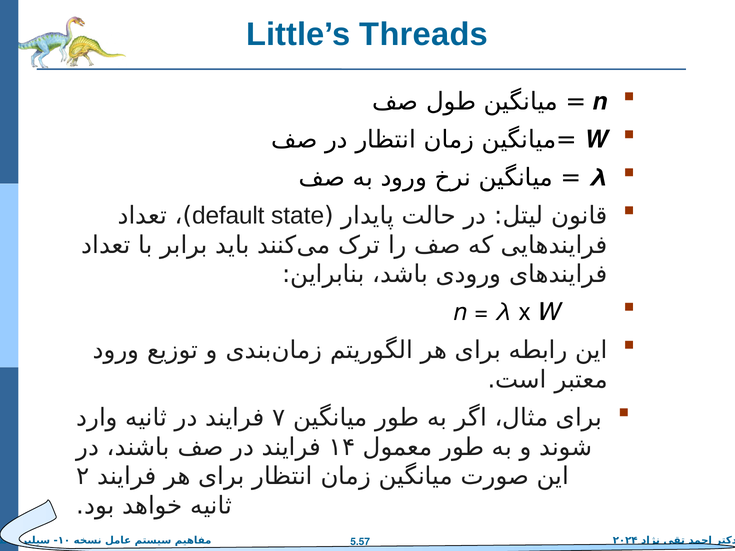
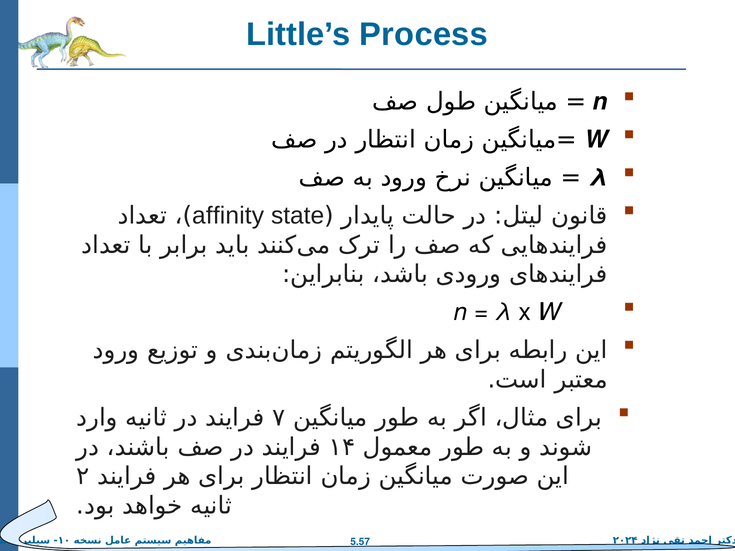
Threads: Threads -> Process
default: default -> affinity
